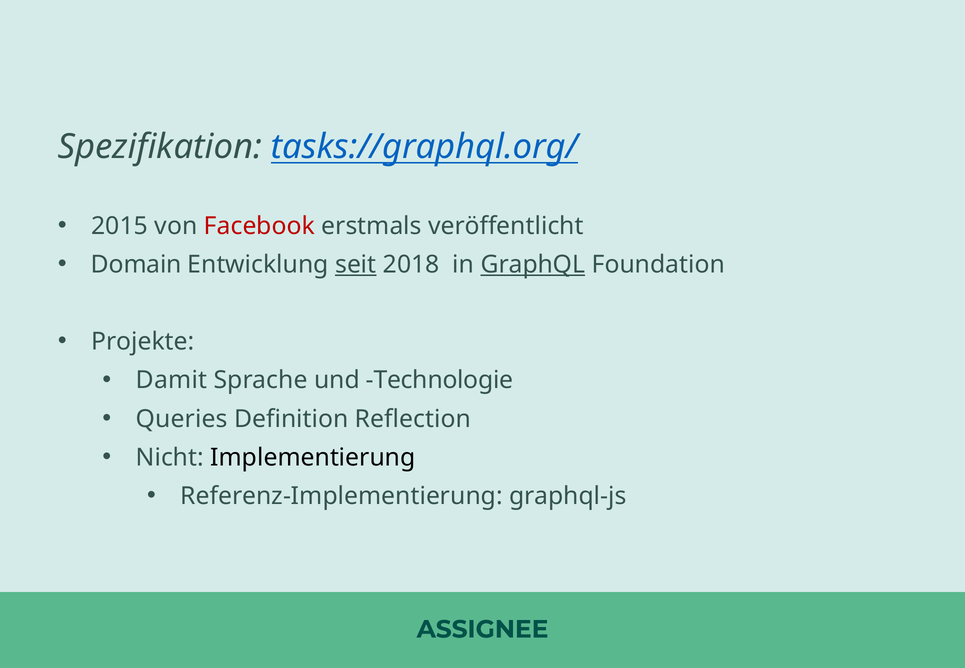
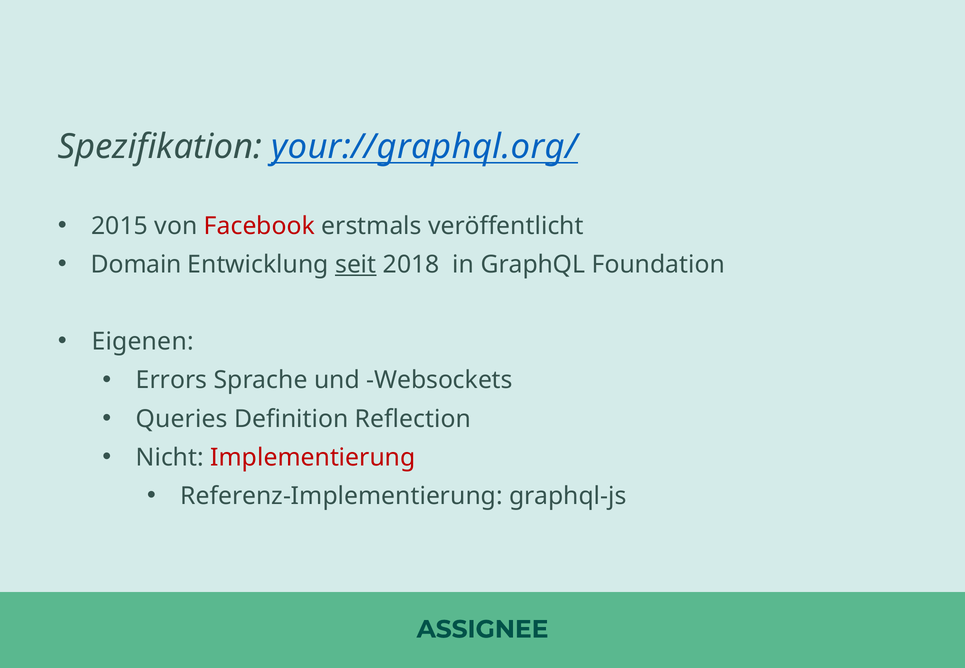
tasks://graphql.org/: tasks://graphql.org/ -> your://graphql.org/
GraphQL underline: present -> none
Projekte: Projekte -> Eigenen
Damit: Damit -> Errors
Technologie: Technologie -> Websockets
Implementierung colour: black -> red
